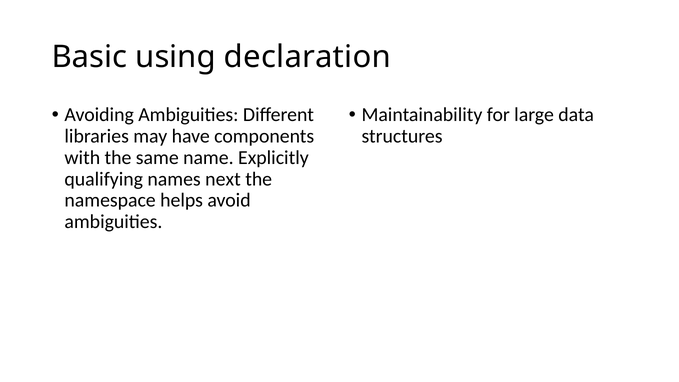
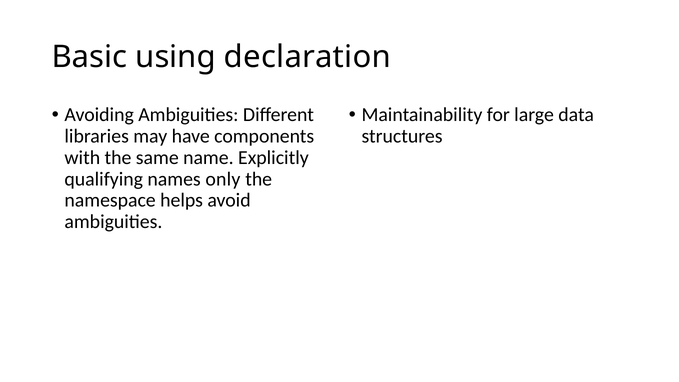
next: next -> only
